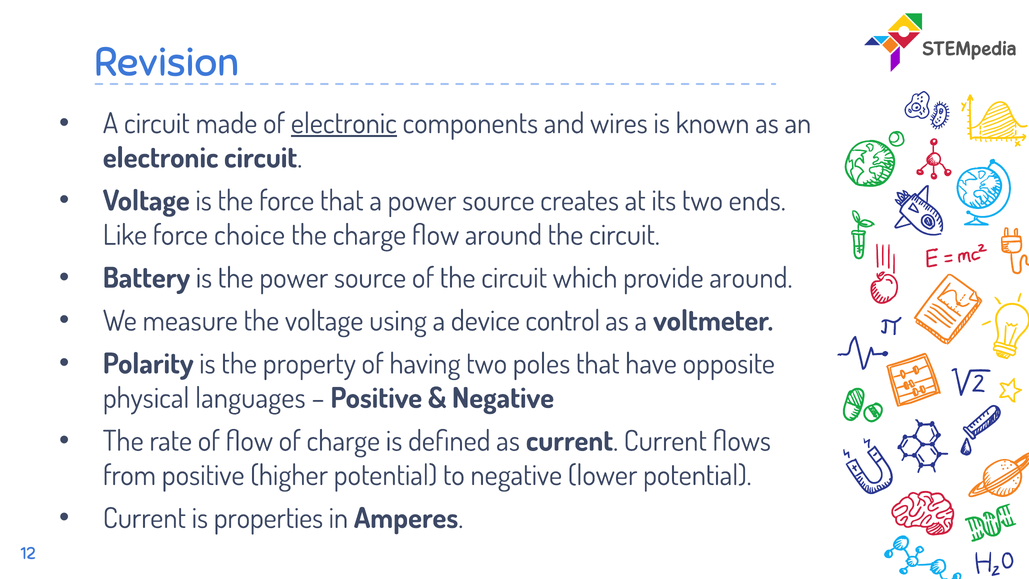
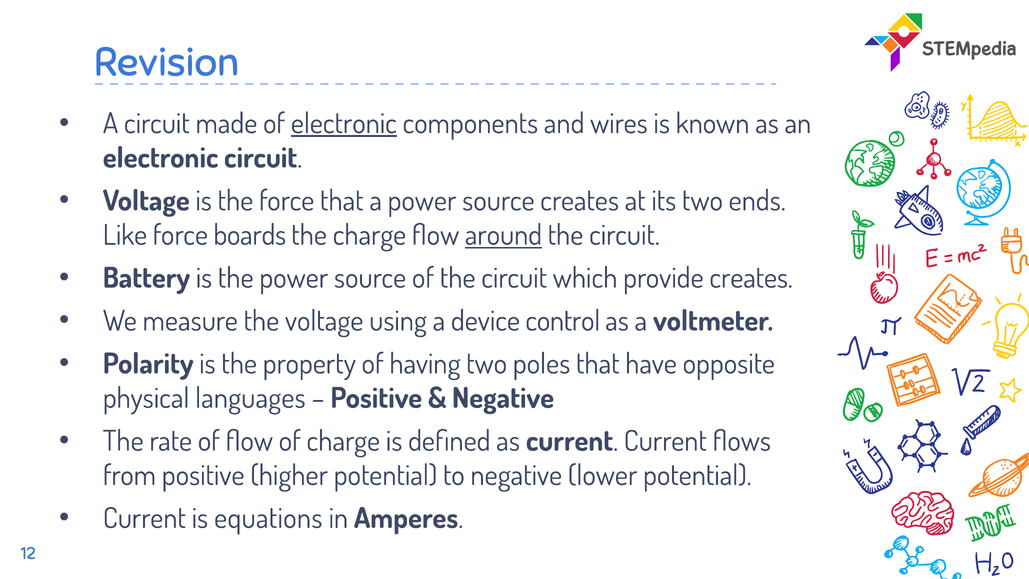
choice: choice -> boards
around at (503, 235) underline: none -> present
provide around: around -> creates
properties: properties -> equations
